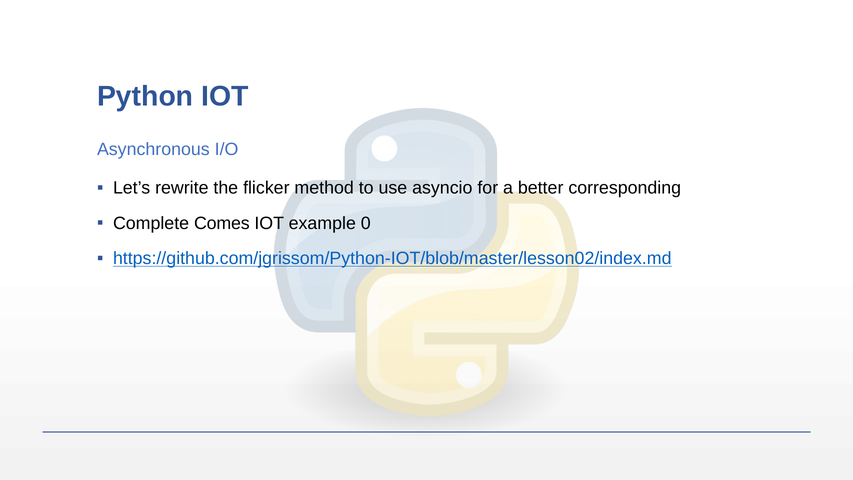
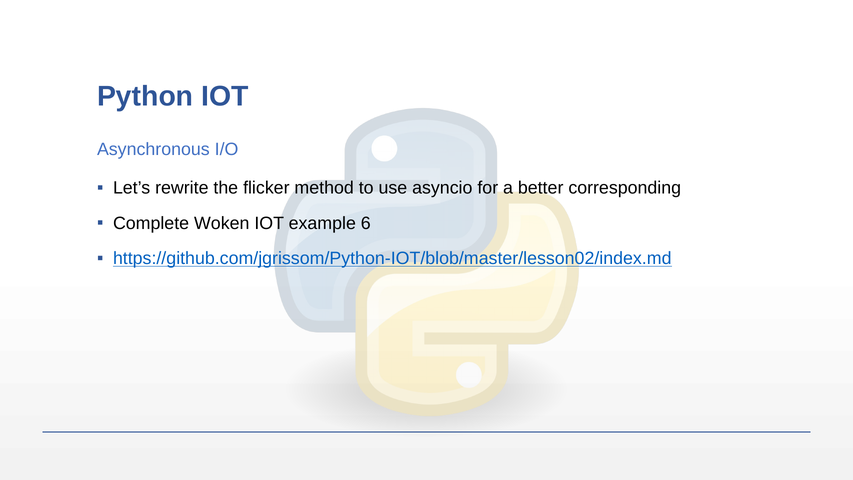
Comes: Comes -> Woken
0: 0 -> 6
